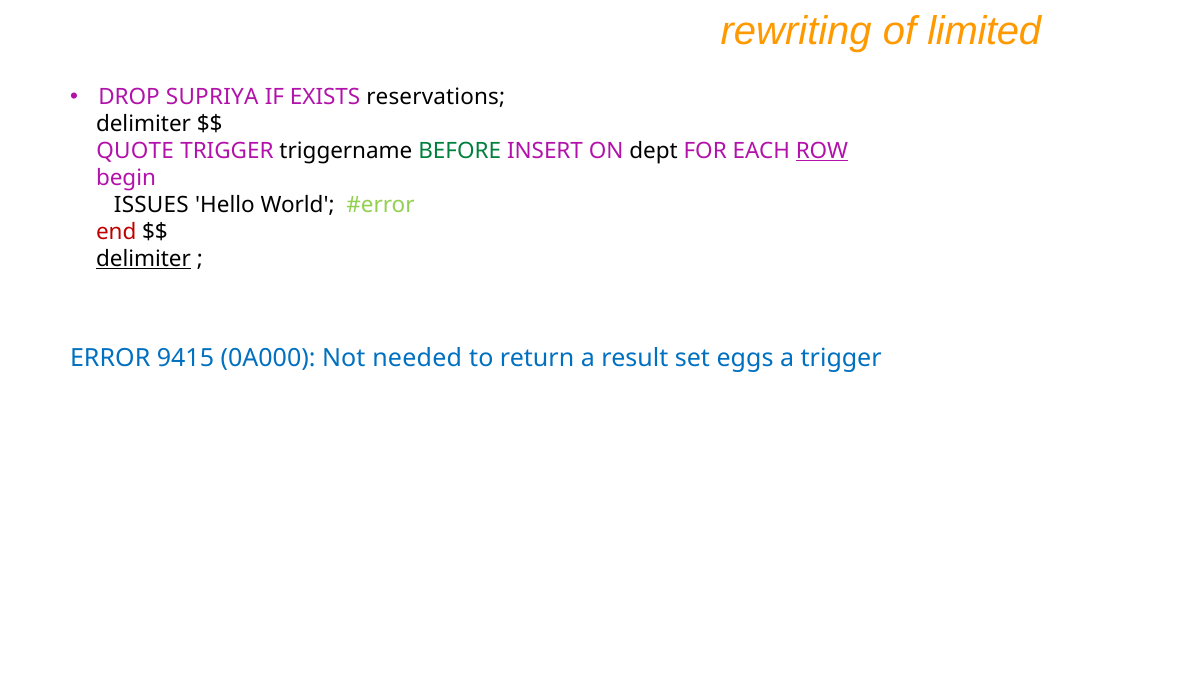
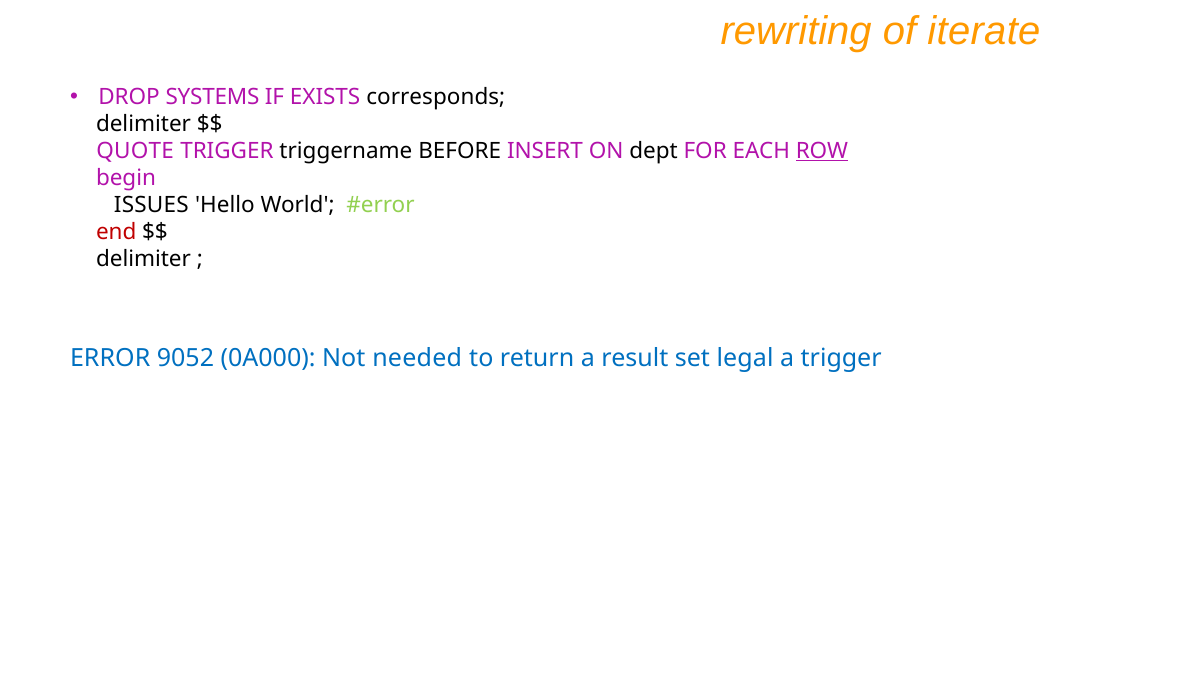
limited: limited -> iterate
SUPRIYA: SUPRIYA -> SYSTEMS
reservations: reservations -> corresponds
BEFORE colour: green -> black
delimiter at (143, 259) underline: present -> none
9415: 9415 -> 9052
eggs: eggs -> legal
